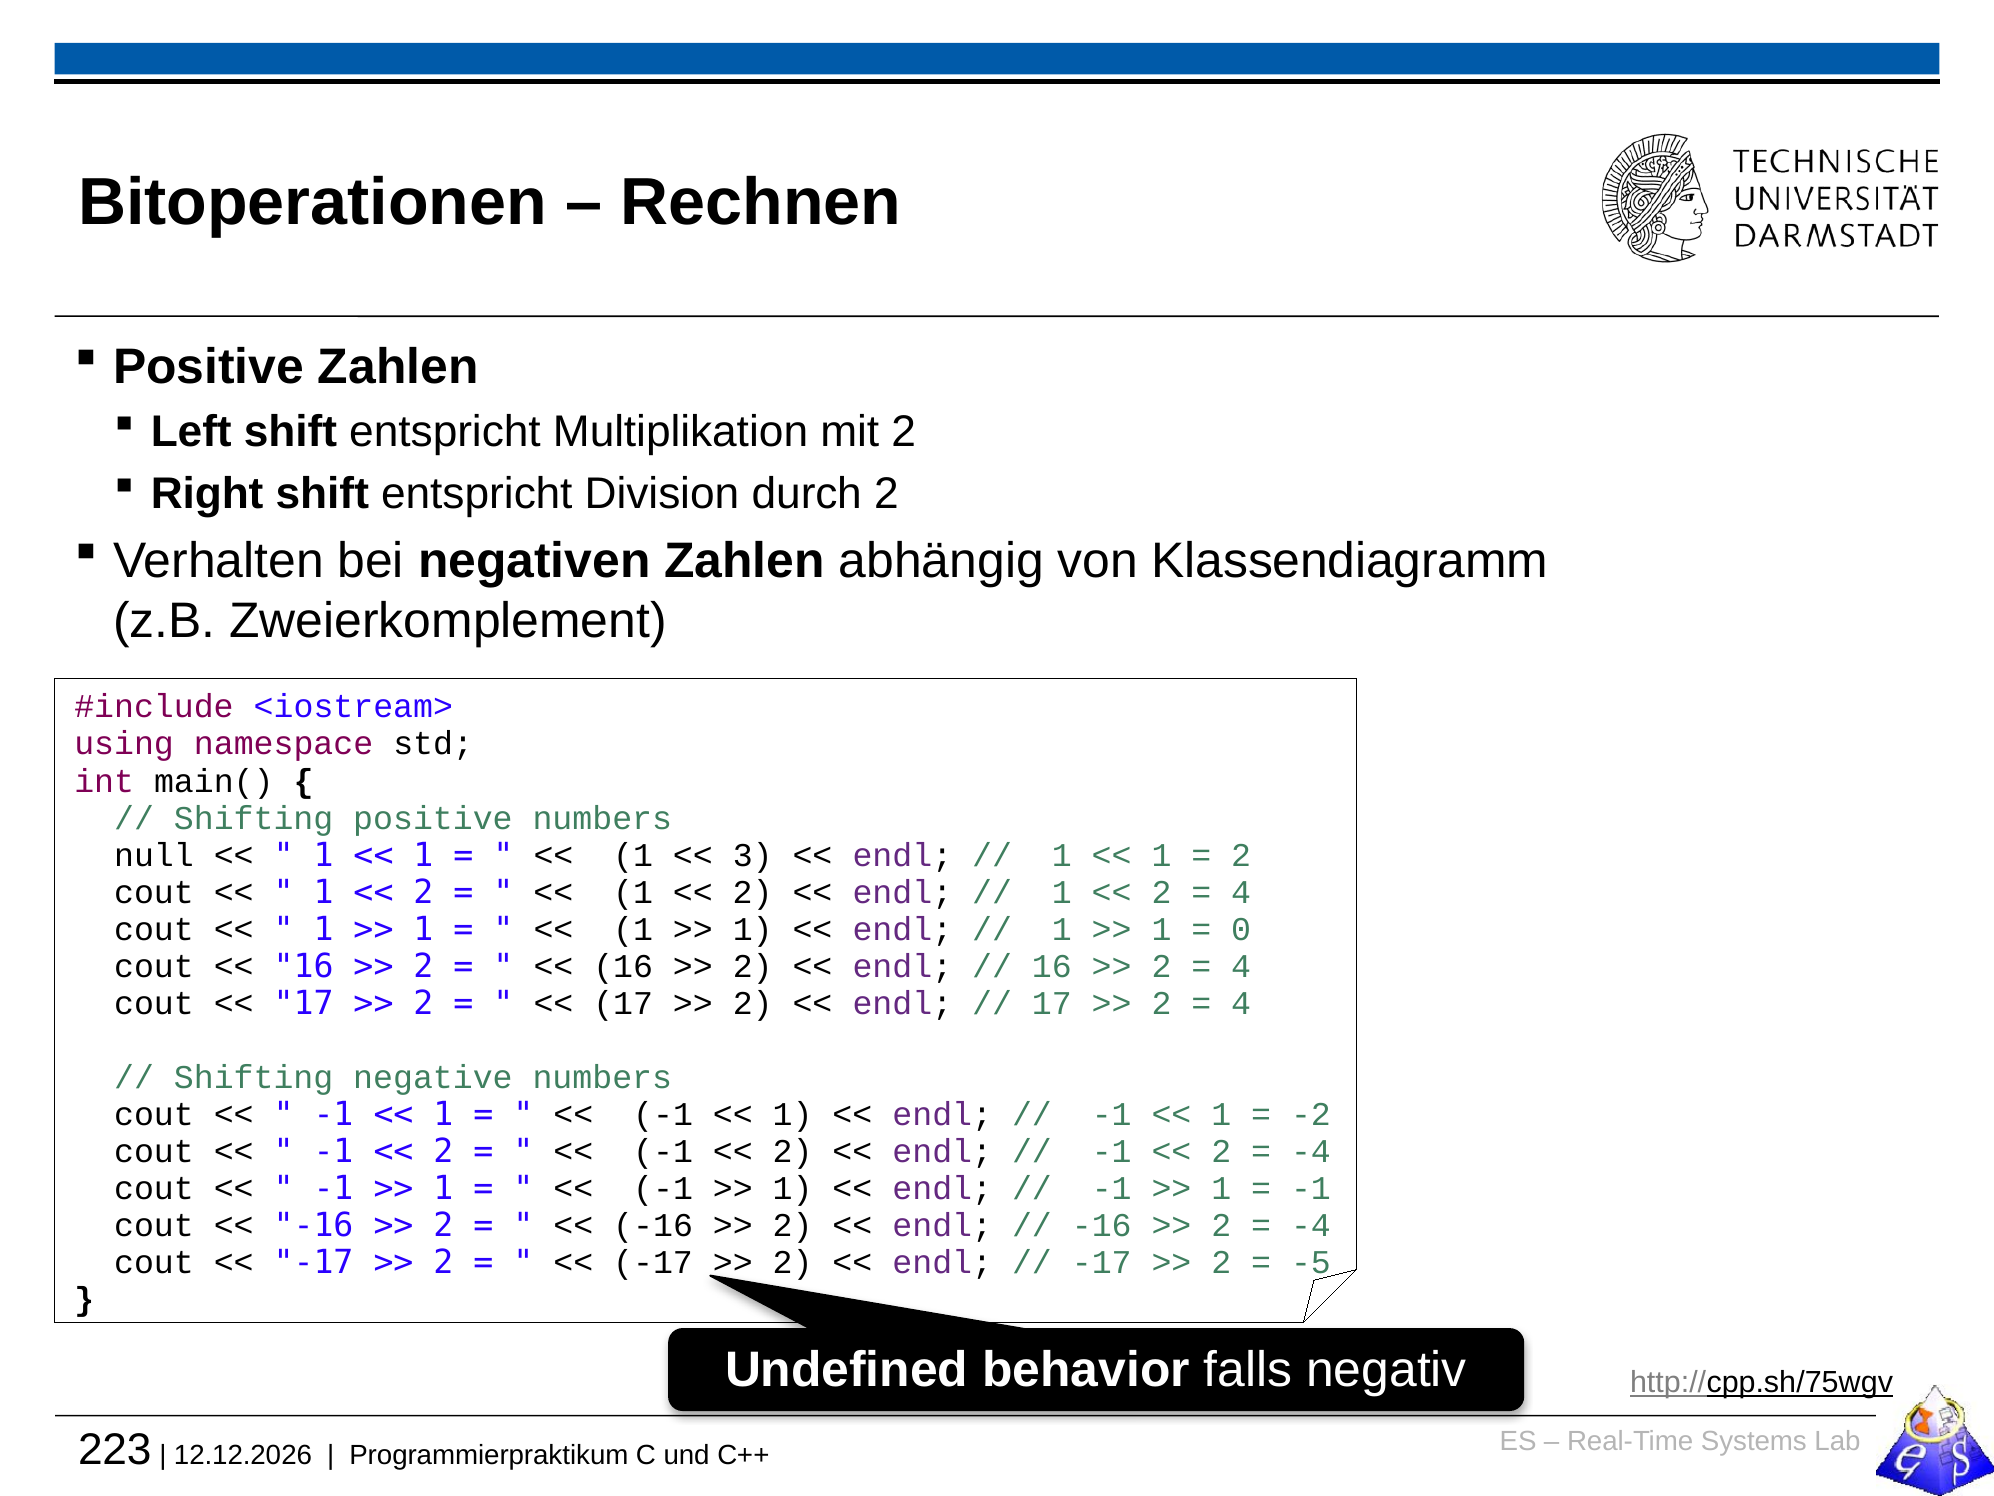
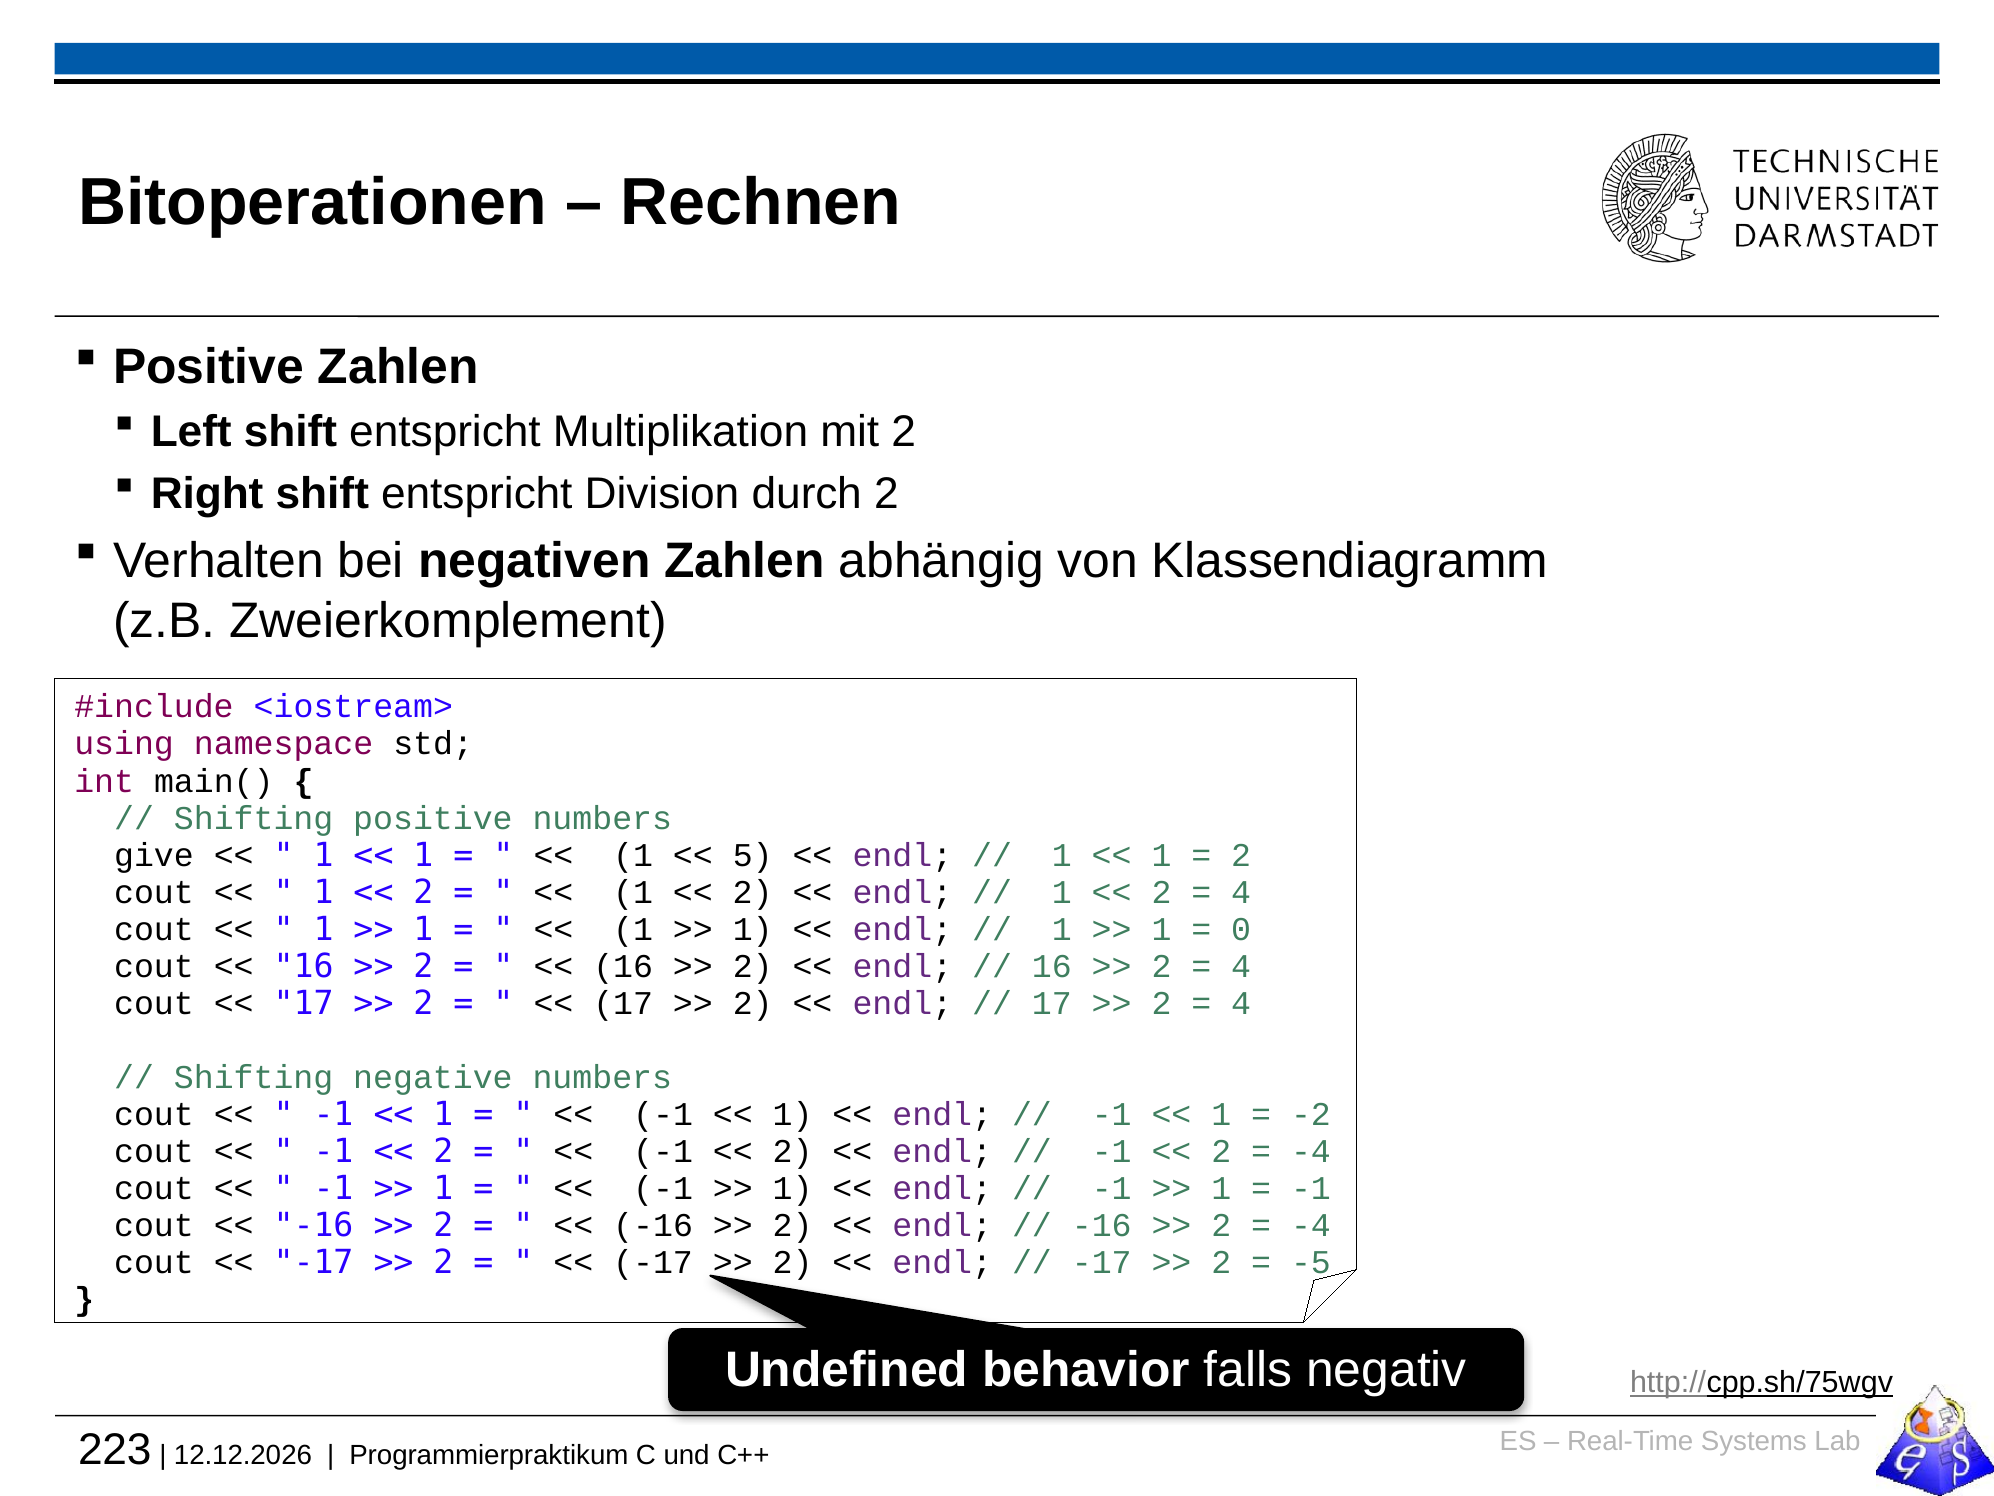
null: null -> give
3: 3 -> 5
